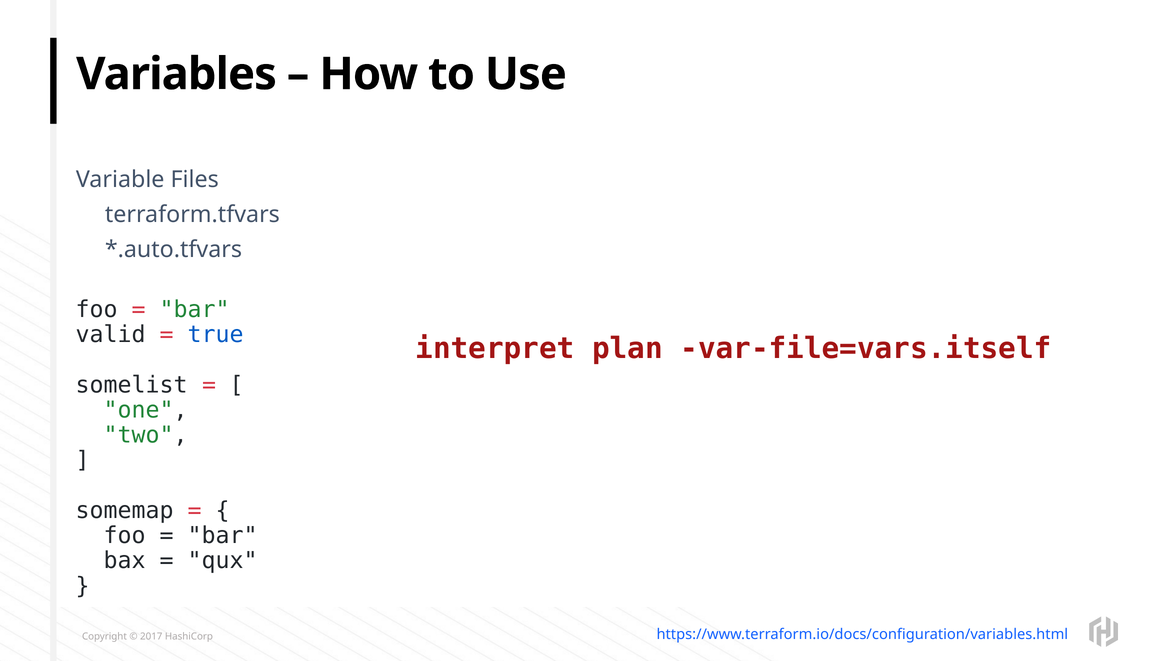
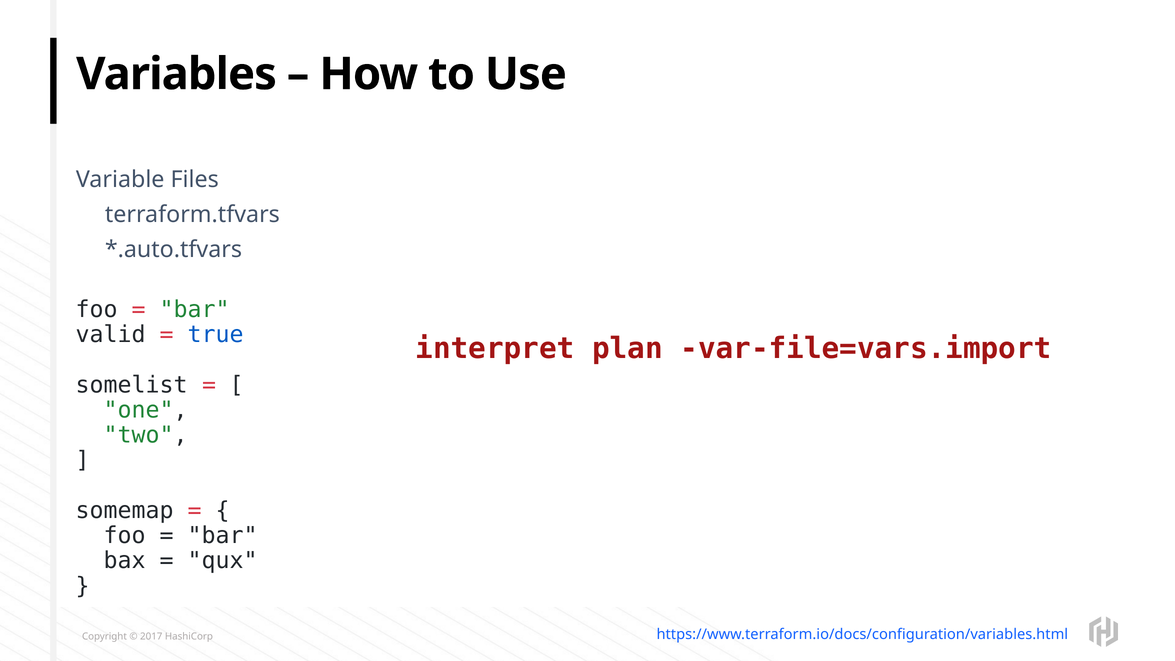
var-file=vars.itself: var-file=vars.itself -> var-file=vars.import
